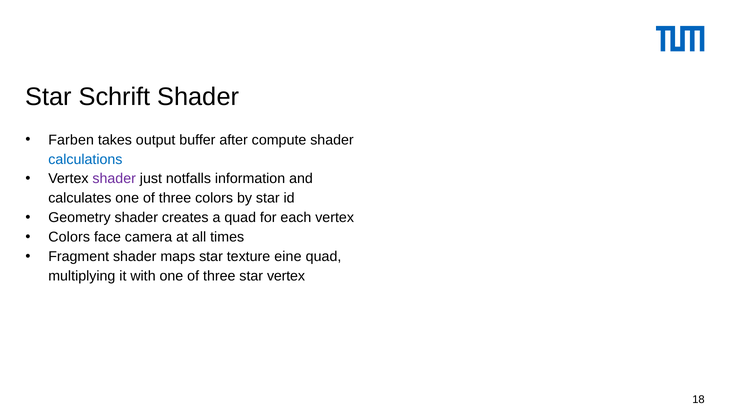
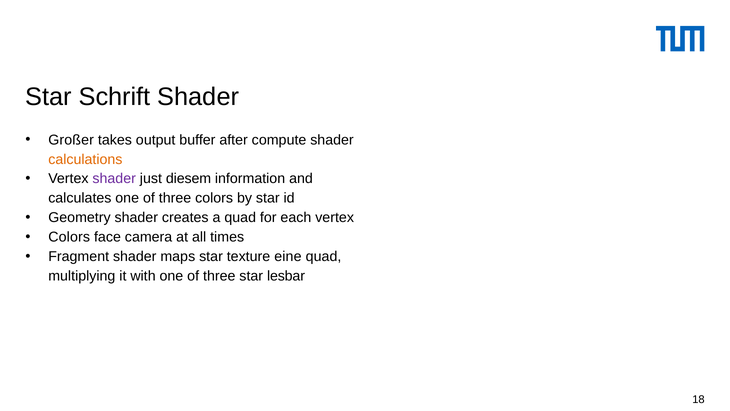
Farben: Farben -> Großer
calculations colour: blue -> orange
notfalls: notfalls -> diesem
star vertex: vertex -> lesbar
